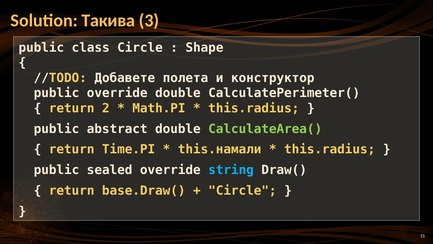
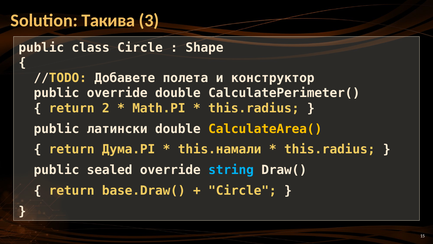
abstract: abstract -> латински
CalculateArea( colour: light green -> yellow
Time.PI: Time.PI -> Дума.PI
